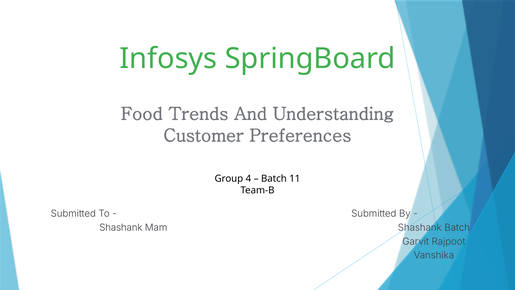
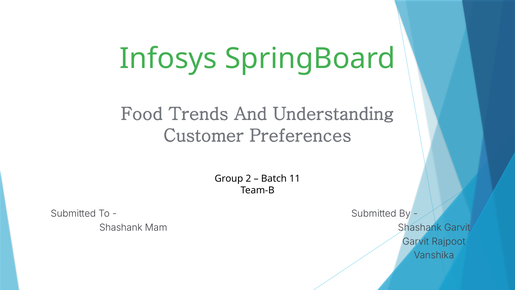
4: 4 -> 2
Shashank Batch: Batch -> Garvit
